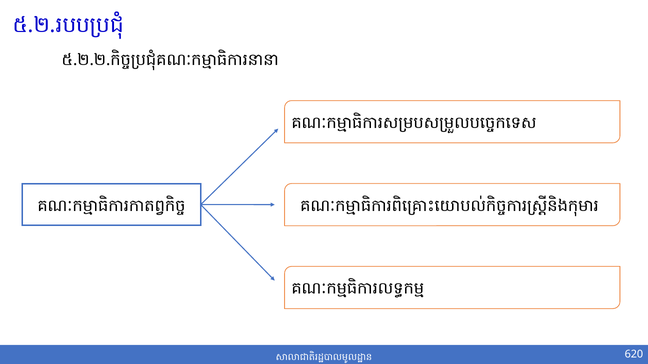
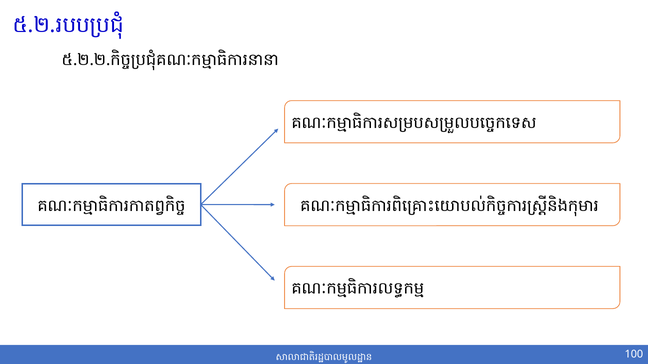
620: 620 -> 100
